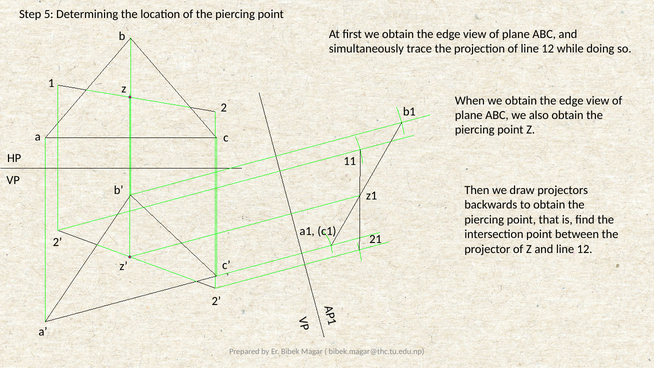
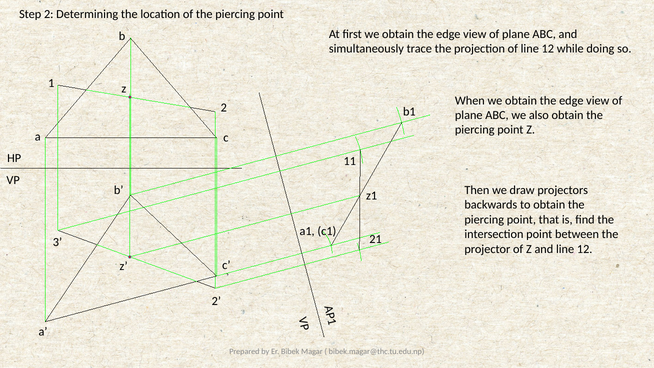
Step 5: 5 -> 2
2 at (58, 242): 2 -> 3
